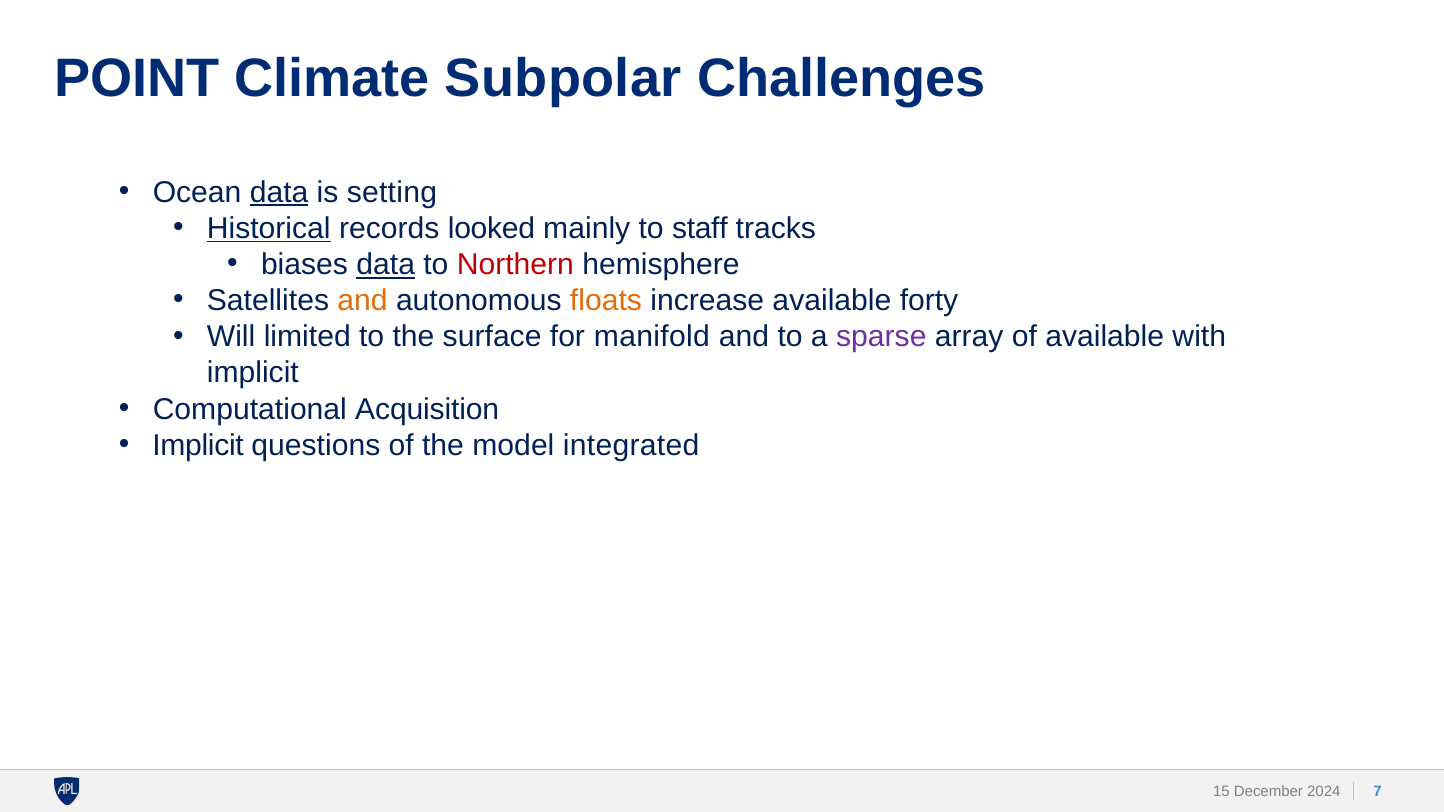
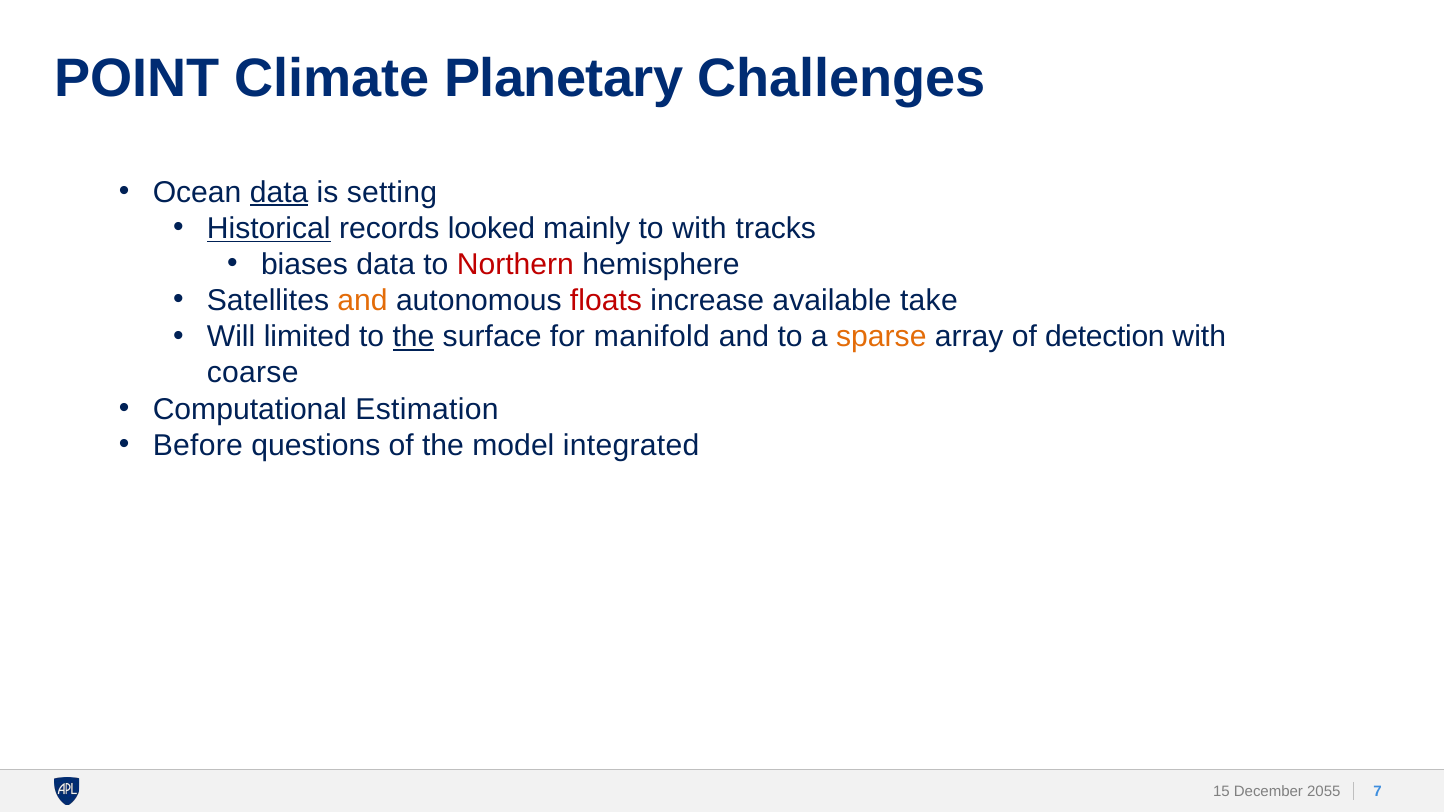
Subpolar: Subpolar -> Planetary
to staff: staff -> with
data at (386, 265) underline: present -> none
floats colour: orange -> red
forty: forty -> take
the at (414, 337) underline: none -> present
sparse colour: purple -> orange
of available: available -> detection
implicit at (253, 373): implicit -> coarse
Acquisition: Acquisition -> Estimation
Implicit at (198, 445): Implicit -> Before
2024: 2024 -> 2055
